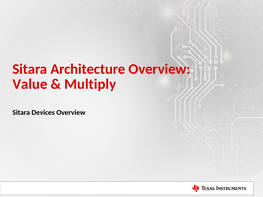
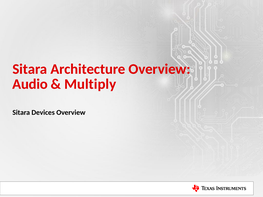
Value: Value -> Audio
